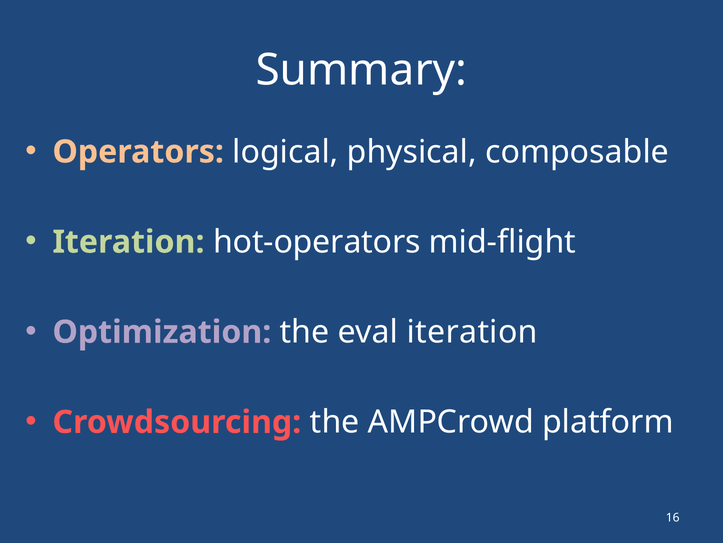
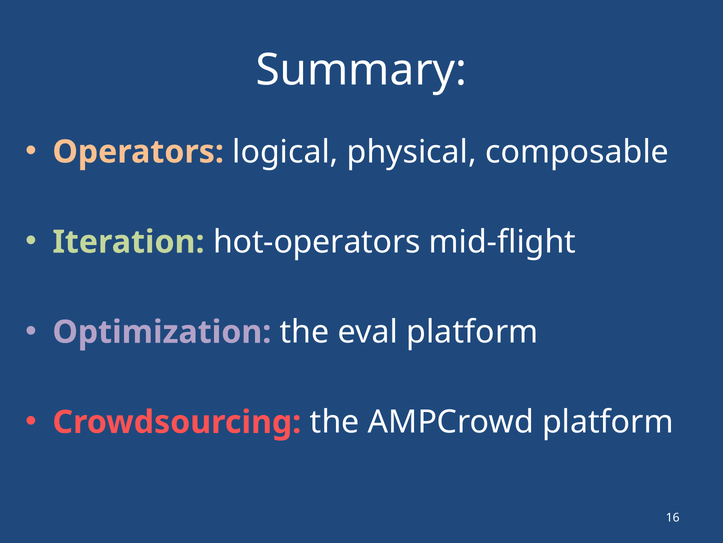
eval iteration: iteration -> platform
